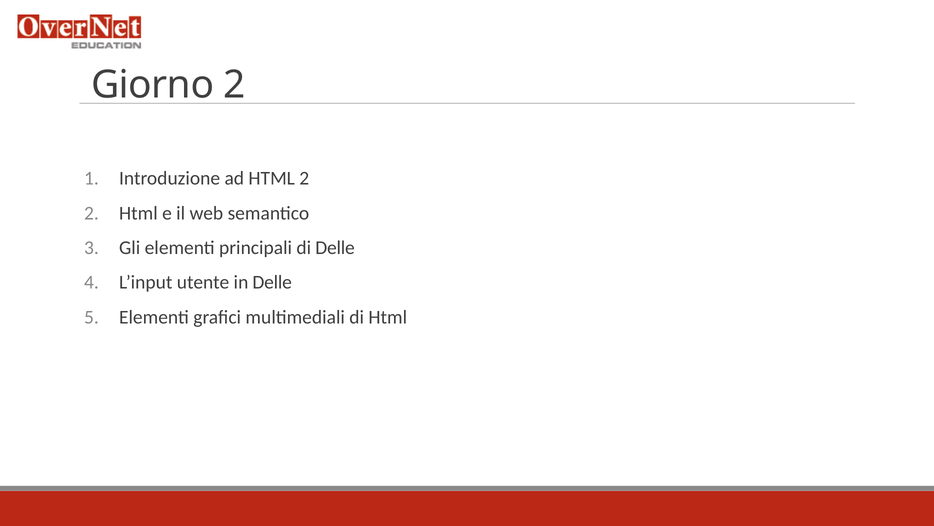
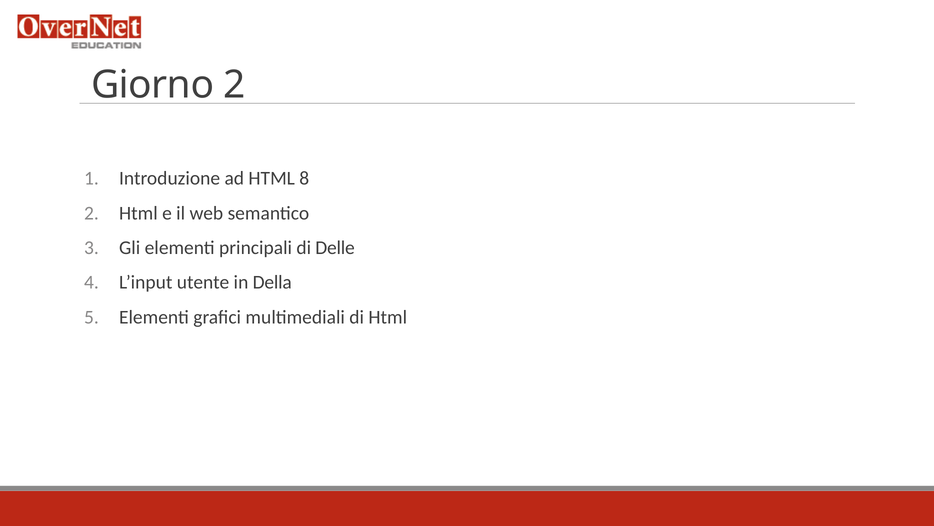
HTML 2: 2 -> 8
in Delle: Delle -> Della
